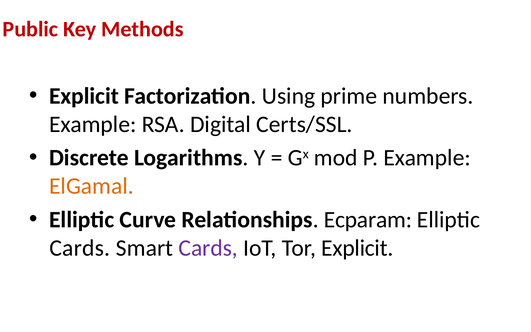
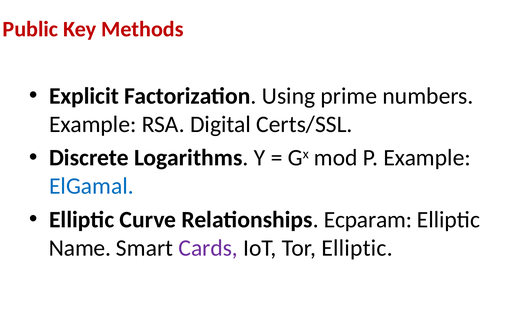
ElGamal colour: orange -> blue
Cards at (80, 248): Cards -> Name
Tor Explicit: Explicit -> Elliptic
